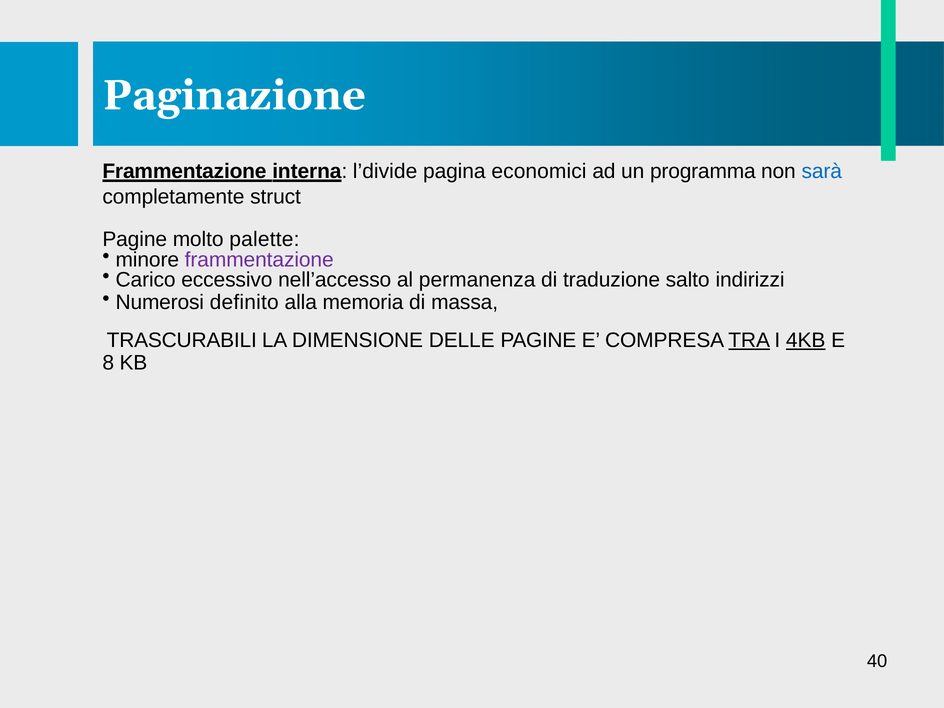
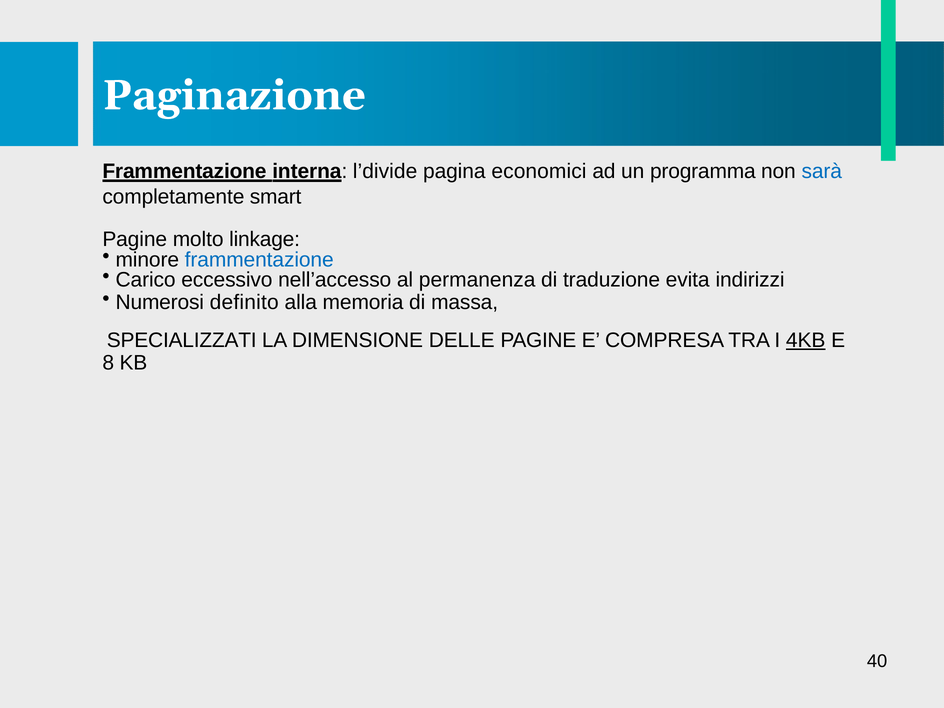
struct: struct -> smart
palette: palette -> linkage
frammentazione at (259, 260) colour: purple -> blue
salto: salto -> evita
TRASCURABILI: TRASCURABILI -> SPECIALIZZATI
TRA underline: present -> none
